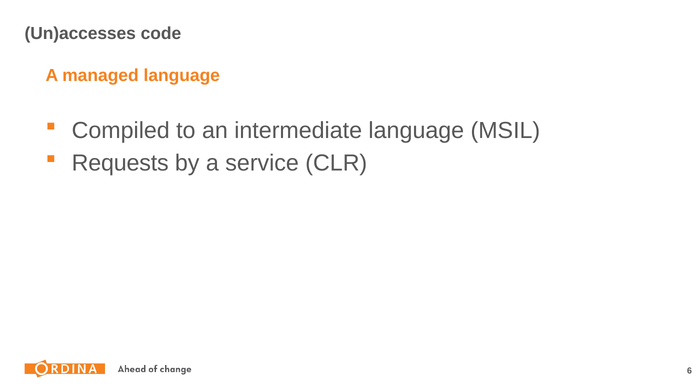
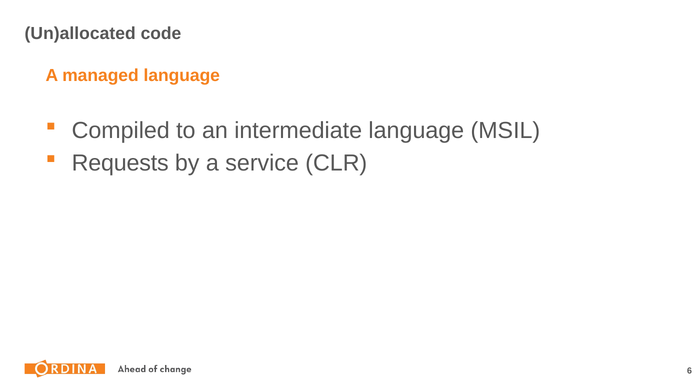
Un)accesses: Un)accesses -> Un)allocated
